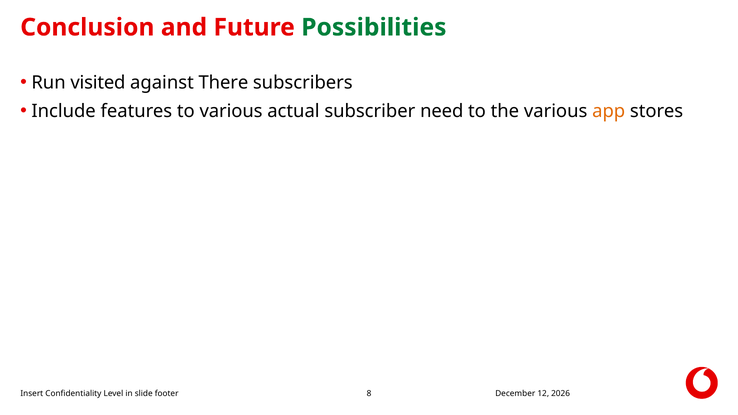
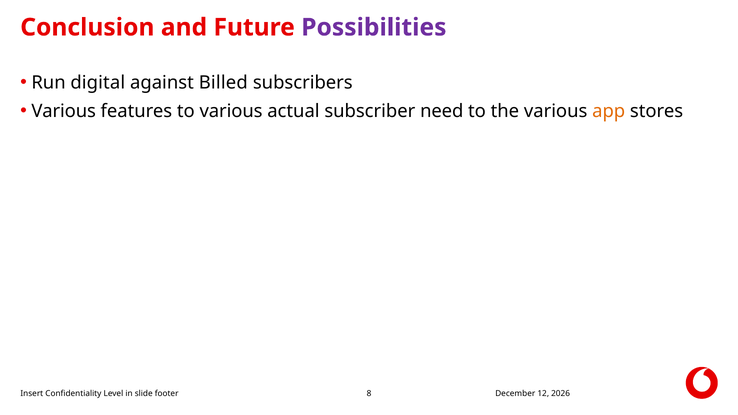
Possibilities colour: green -> purple
visited: visited -> digital
There: There -> Billed
Include at (64, 111): Include -> Various
